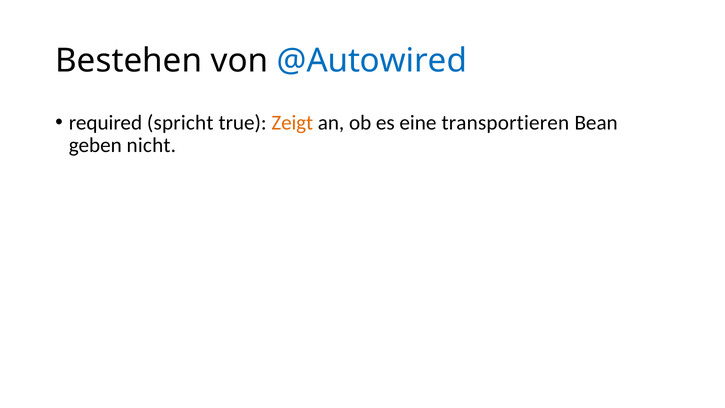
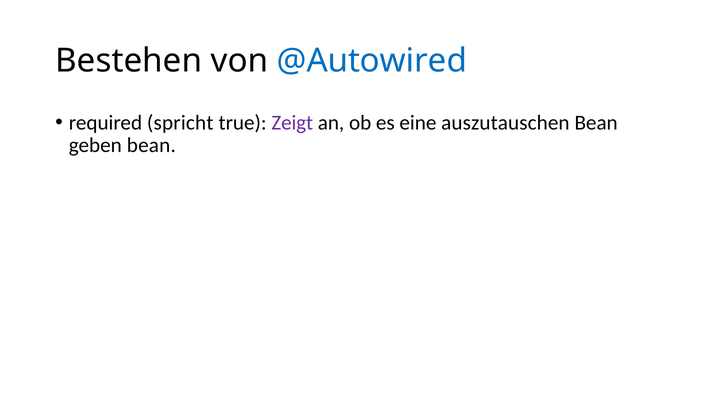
Zeigt colour: orange -> purple
transportieren: transportieren -> auszutauschen
geben nicht: nicht -> bean
